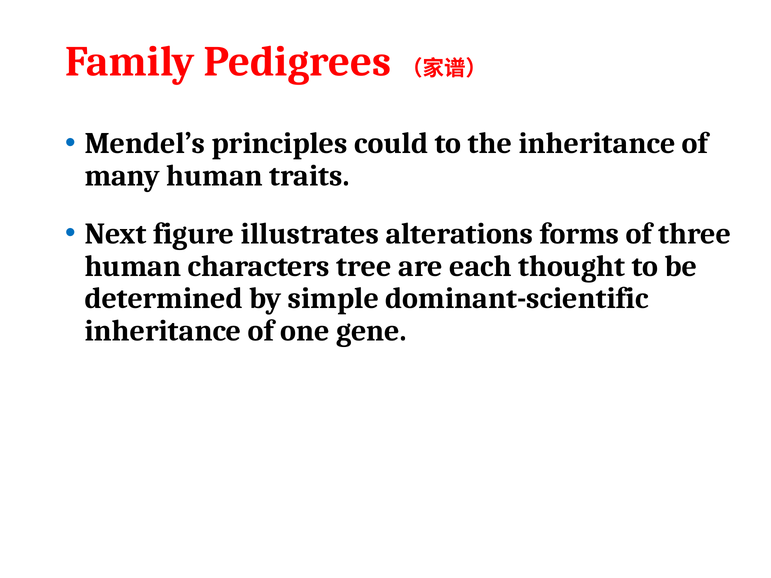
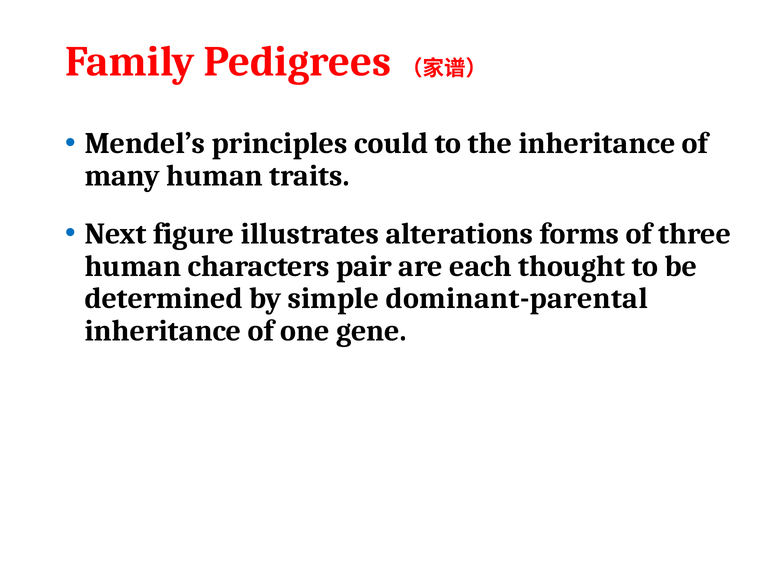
tree: tree -> pair
dominant-scientific: dominant-scientific -> dominant-parental
